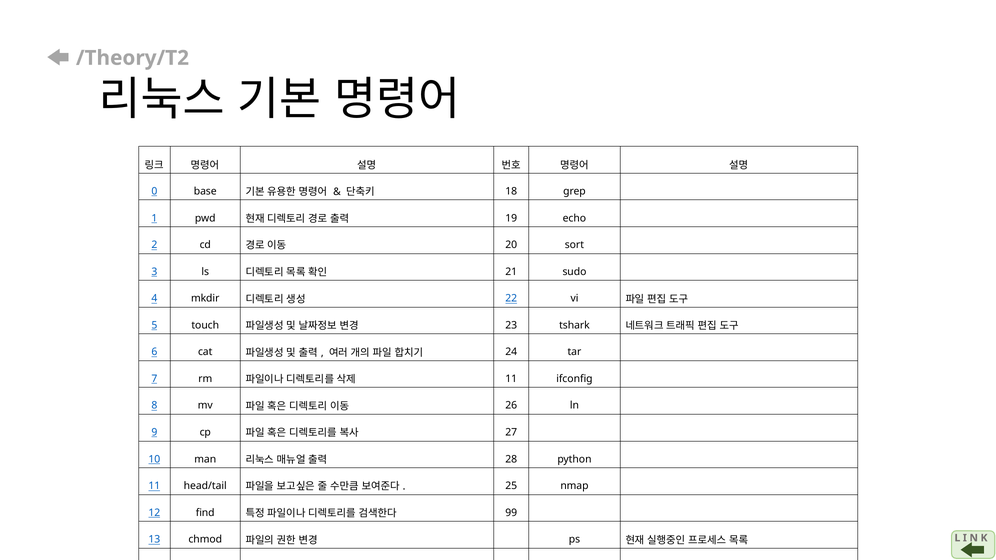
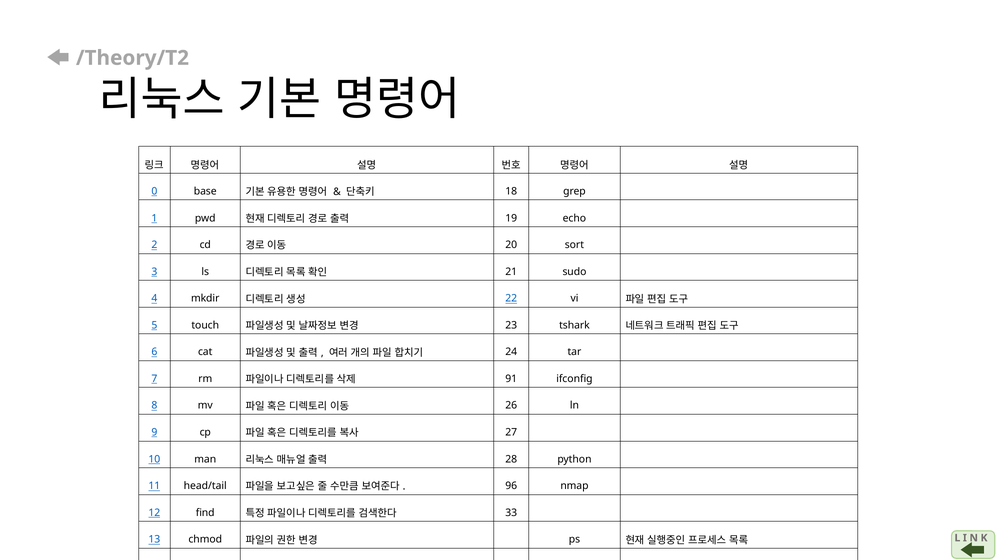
11 at (511, 379): 11 -> 91
25: 25 -> 96
99: 99 -> 33
